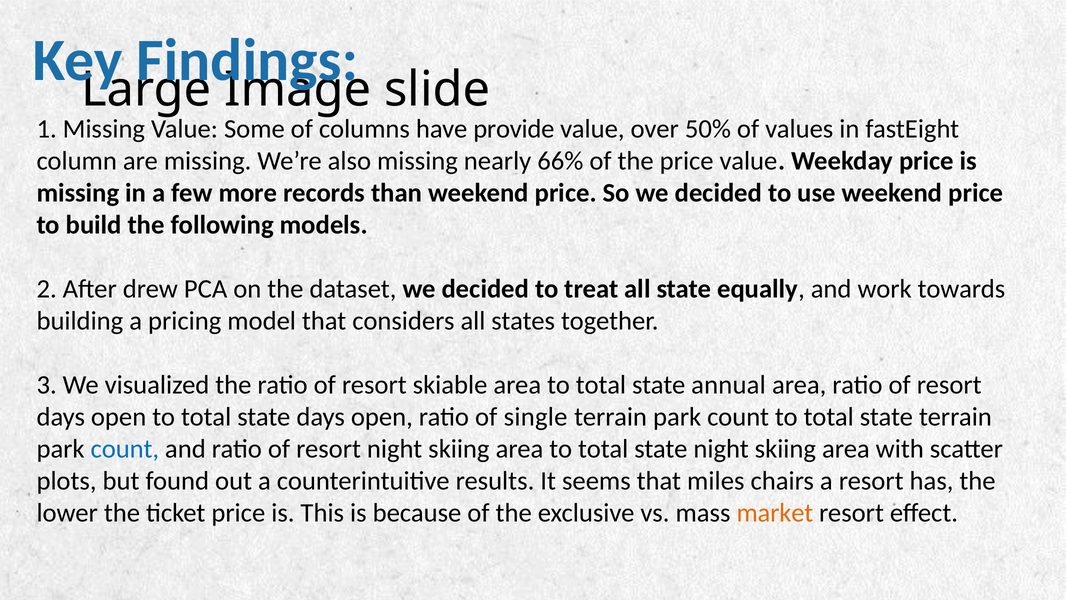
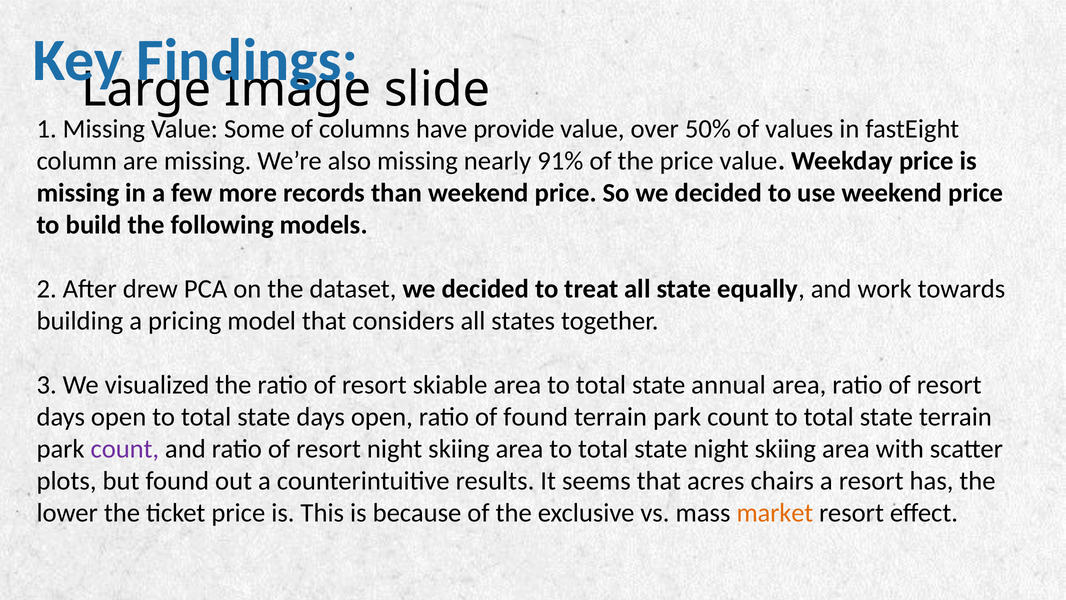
66%: 66% -> 91%
of single: single -> found
count at (125, 449) colour: blue -> purple
miles: miles -> acres
